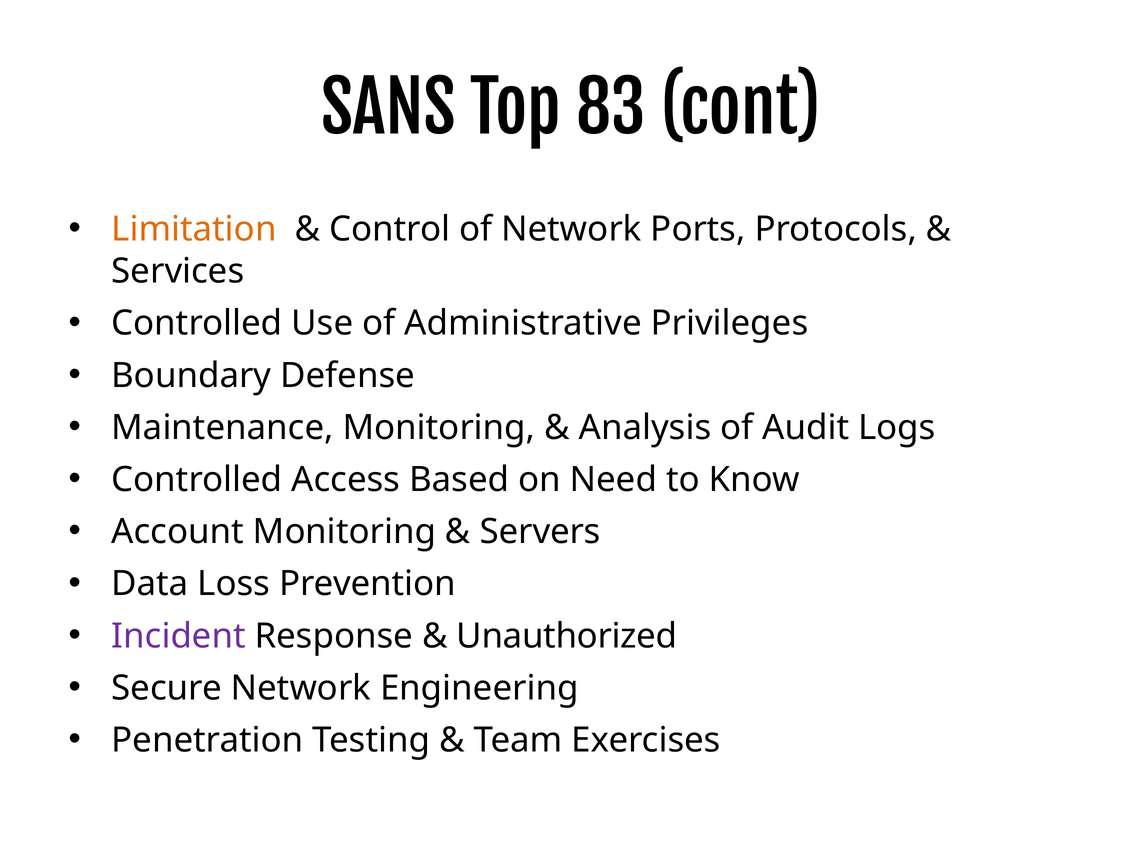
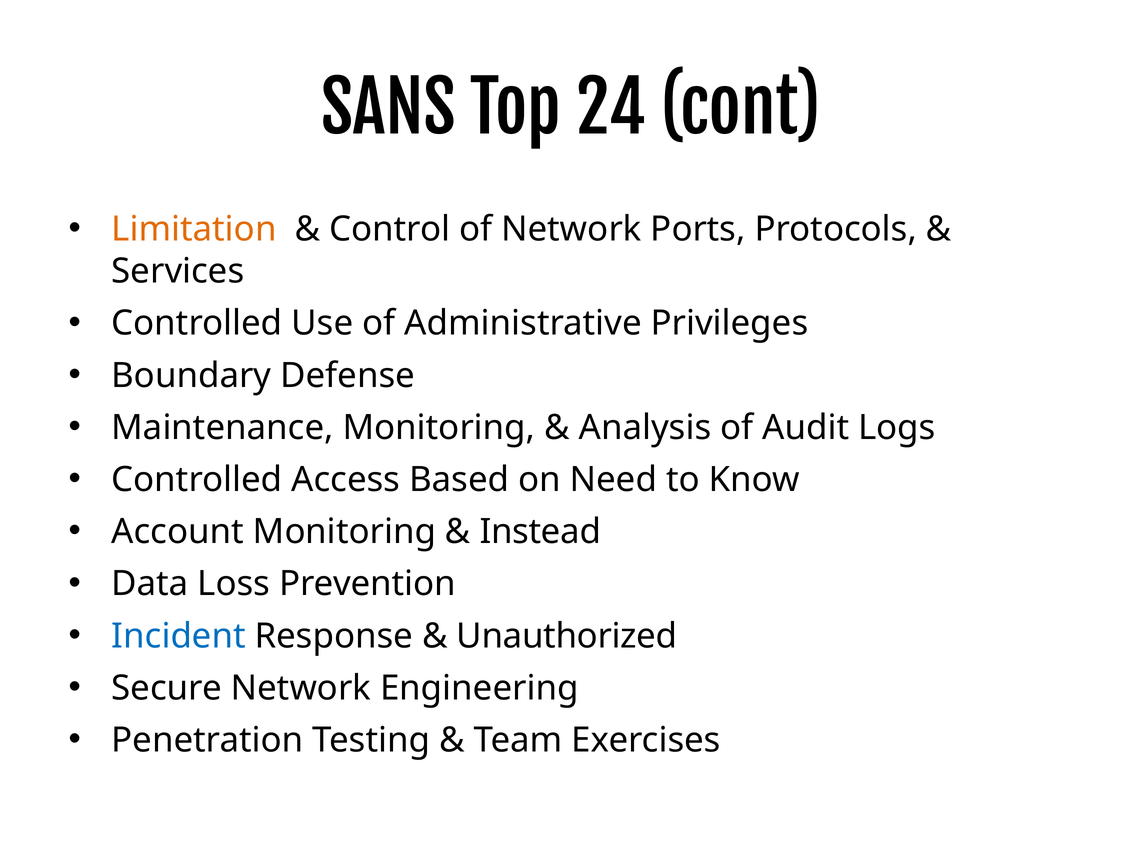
83: 83 -> 24
Servers: Servers -> Instead
Incident colour: purple -> blue
